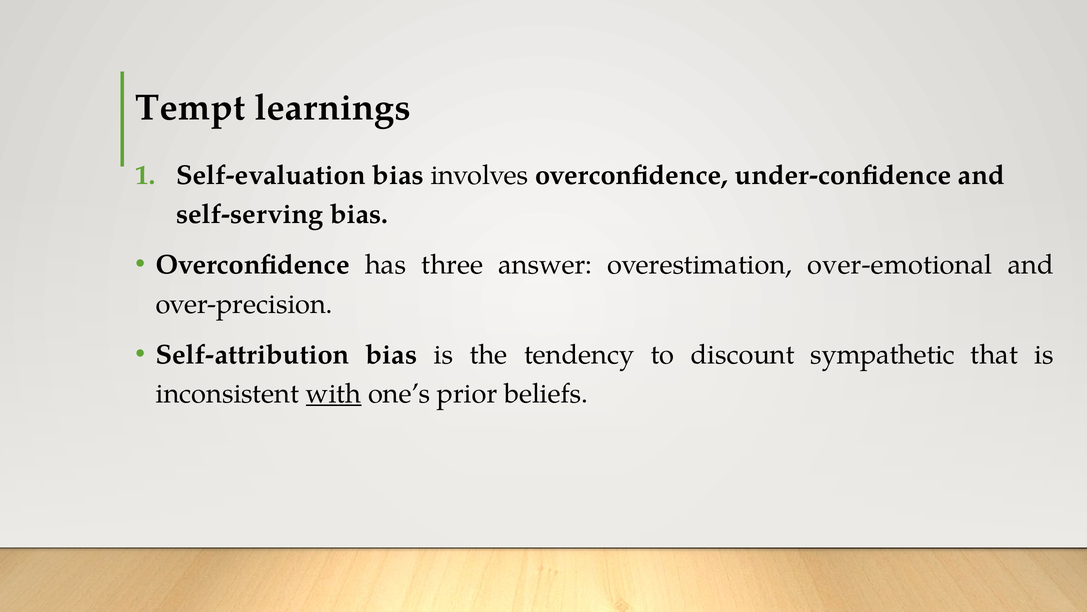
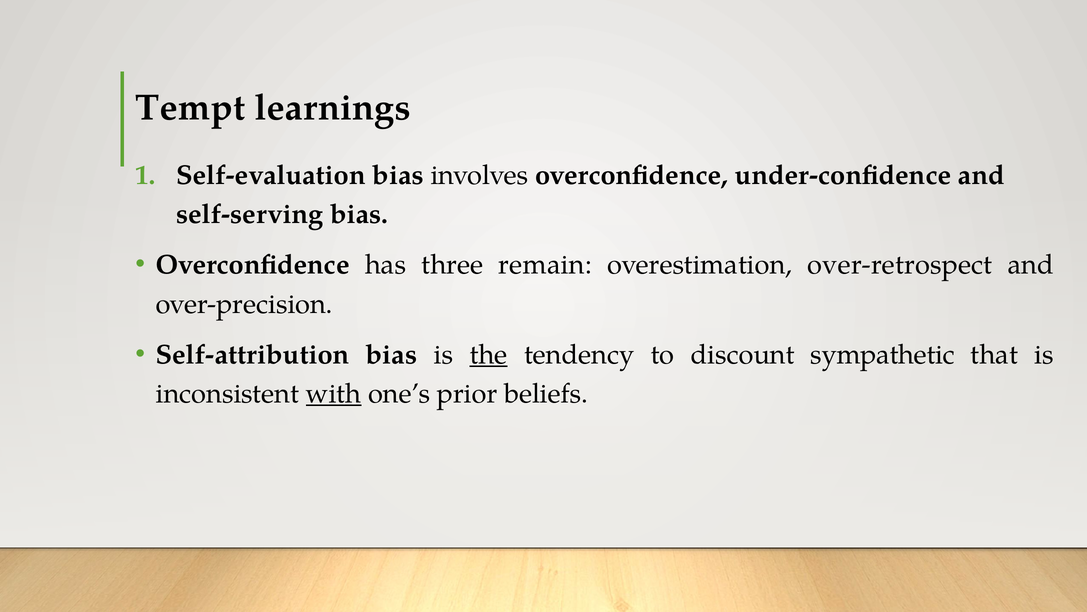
answer: answer -> remain
over-emotional: over-emotional -> over-retrospect
the underline: none -> present
